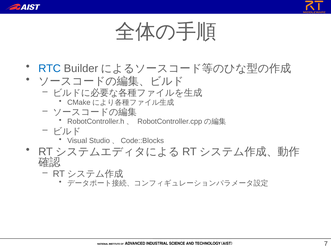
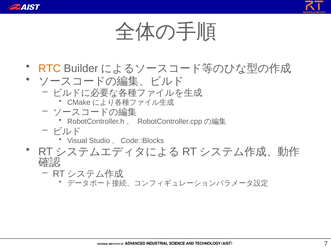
RTC colour: blue -> orange
